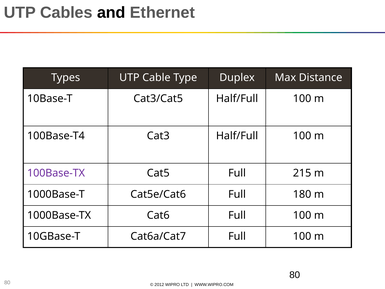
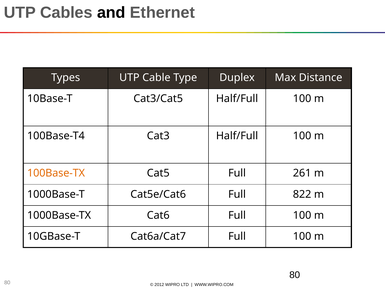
100Base-TX colour: purple -> orange
215: 215 -> 261
180: 180 -> 822
